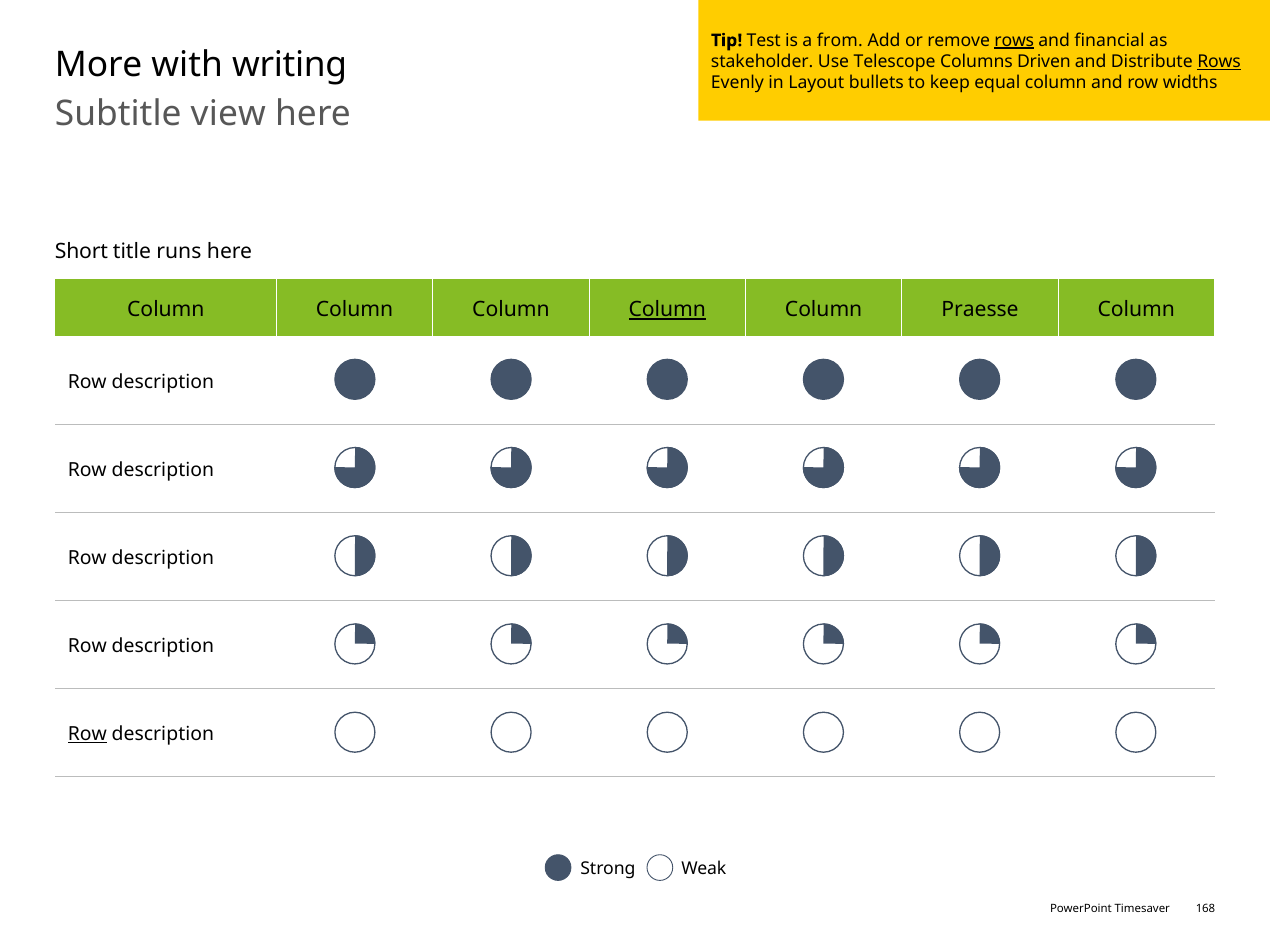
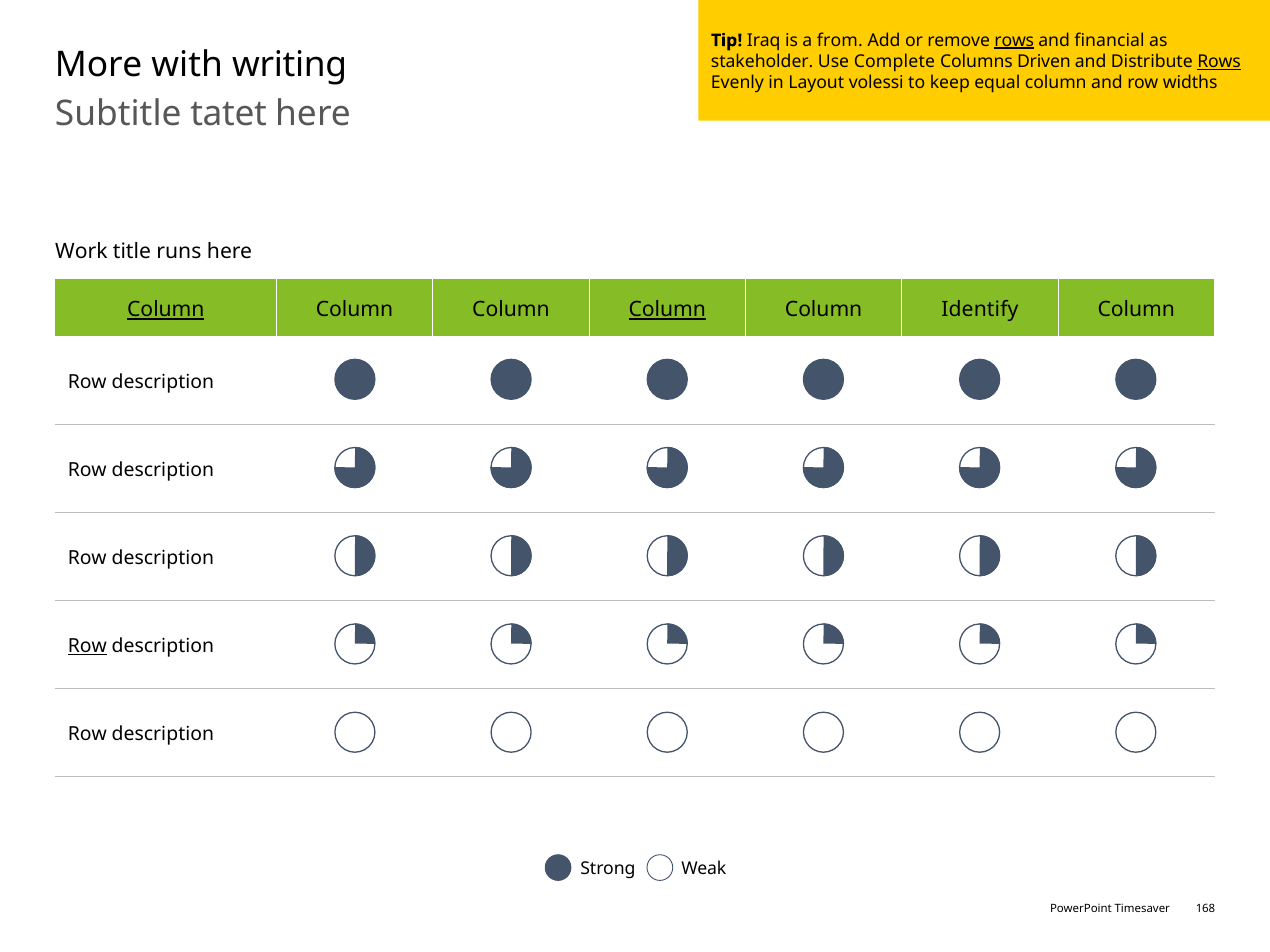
Test: Test -> Iraq
Telescope: Telescope -> Complete
bullets: bullets -> volessi
view: view -> tatet
Short: Short -> Work
Column at (166, 310) underline: none -> present
Praesse: Praesse -> Identify
Row at (87, 646) underline: none -> present
Row at (87, 735) underline: present -> none
